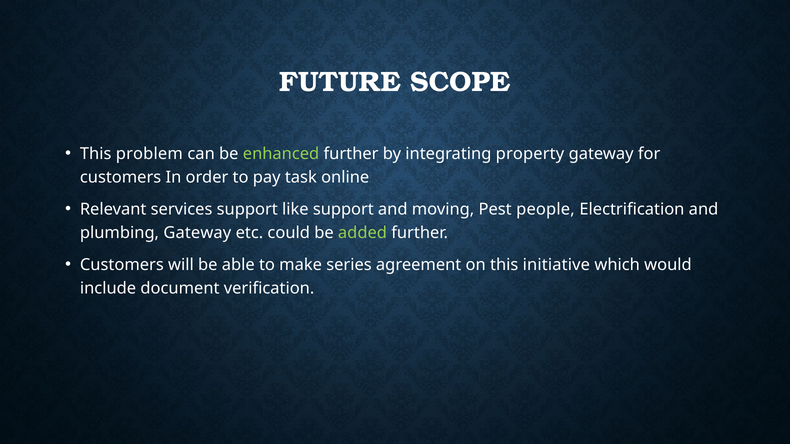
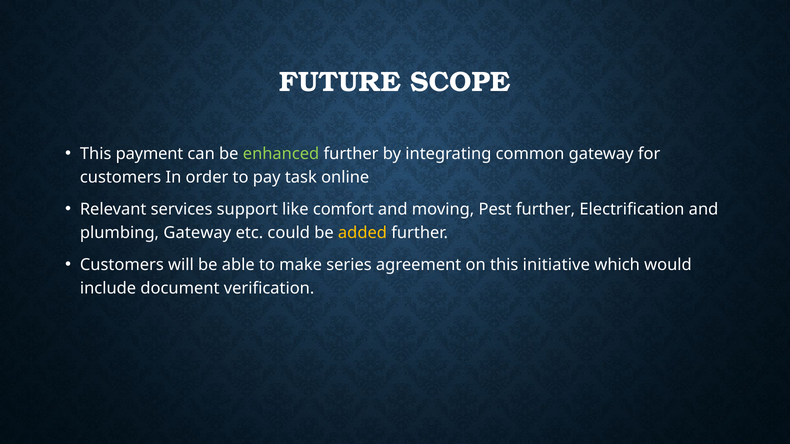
problem: problem -> payment
property: property -> common
like support: support -> comfort
Pest people: people -> further
added colour: light green -> yellow
